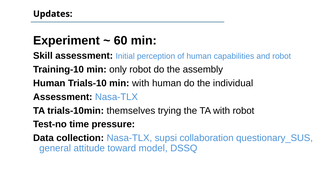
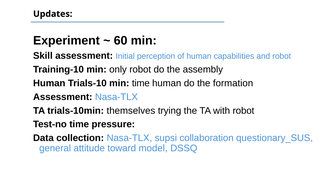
min with: with -> time
individual: individual -> formation
